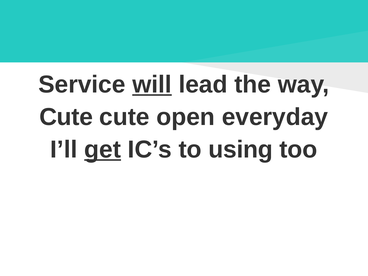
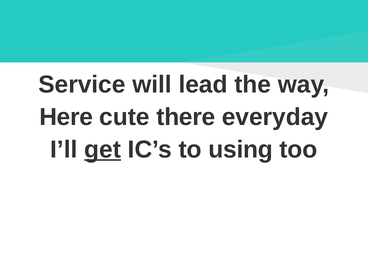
will underline: present -> none
Cute at (66, 117): Cute -> Here
open: open -> there
